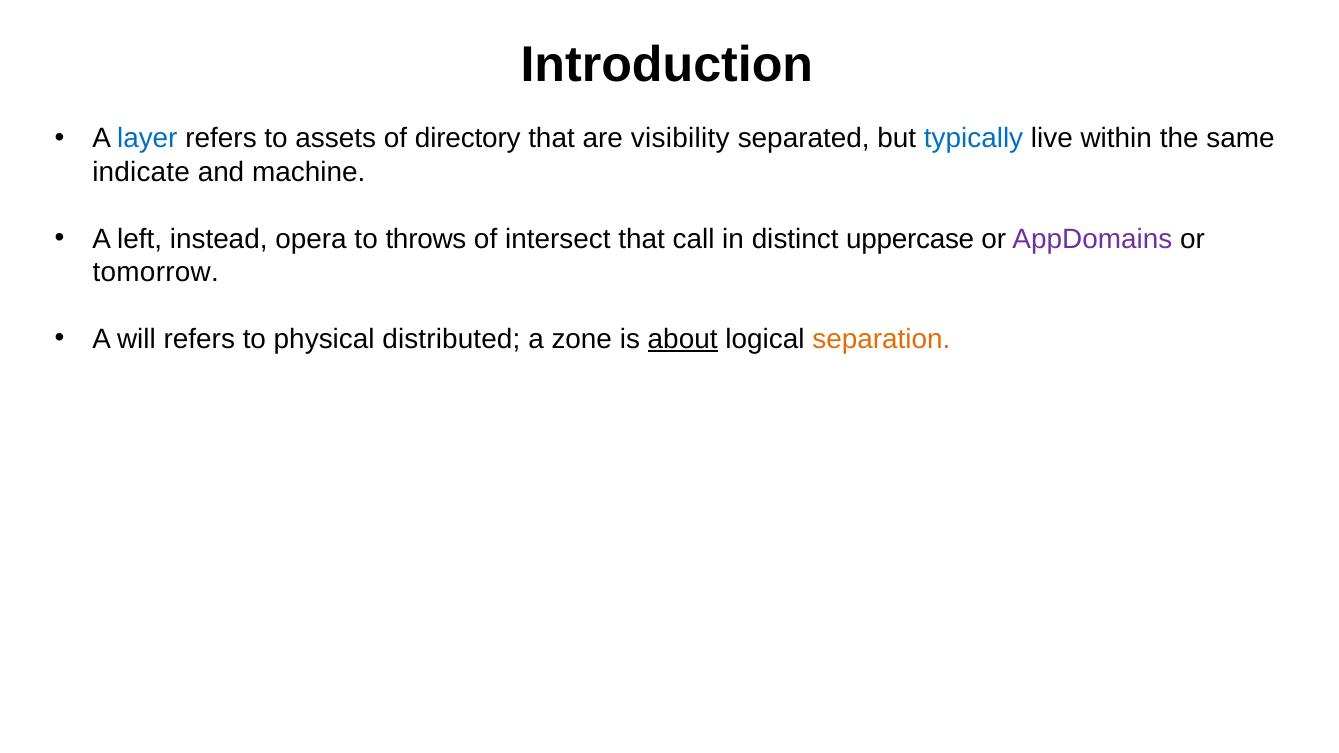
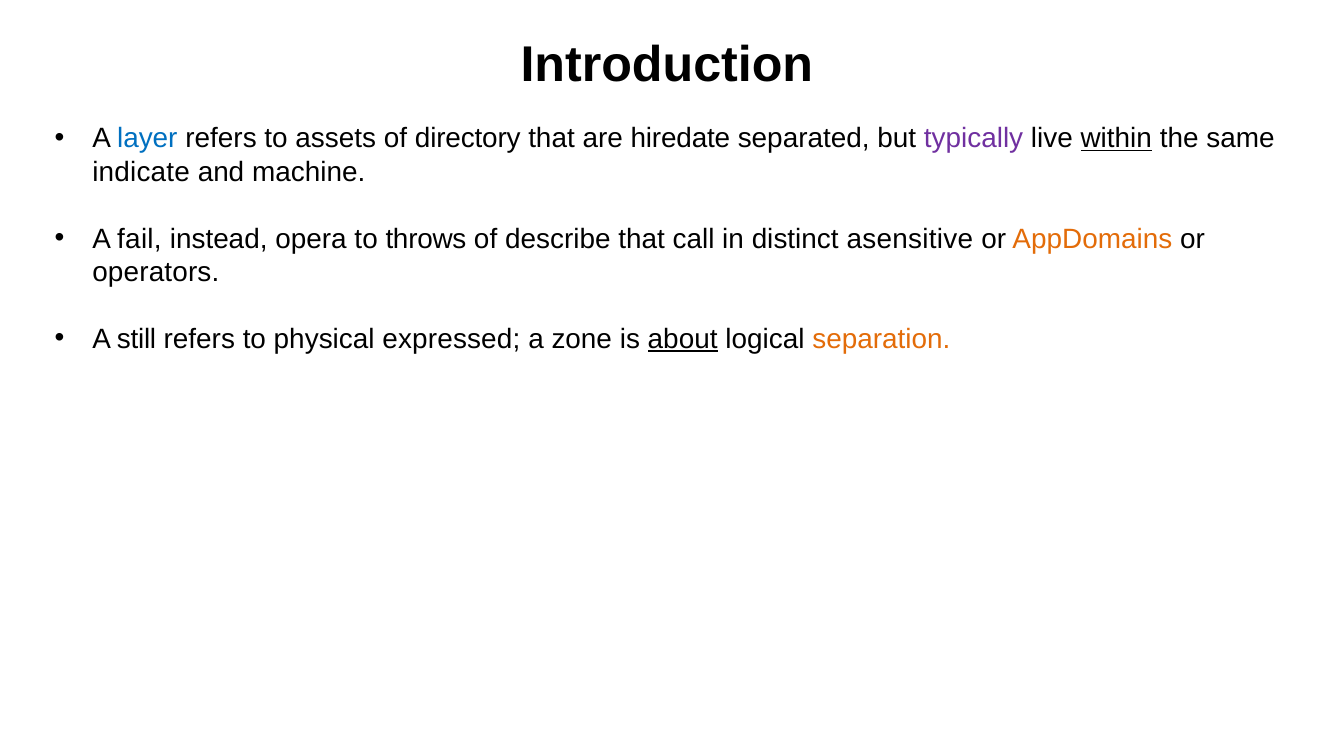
visibility: visibility -> hiredate
typically colour: blue -> purple
within underline: none -> present
left: left -> fail
intersect: intersect -> describe
uppercase: uppercase -> asensitive
AppDomains colour: purple -> orange
tomorrow: tomorrow -> operators
will: will -> still
distributed: distributed -> expressed
